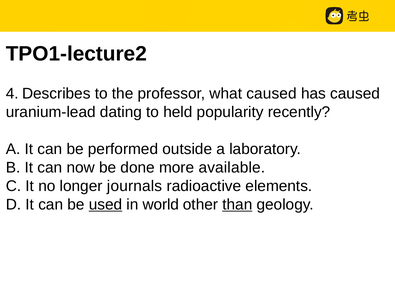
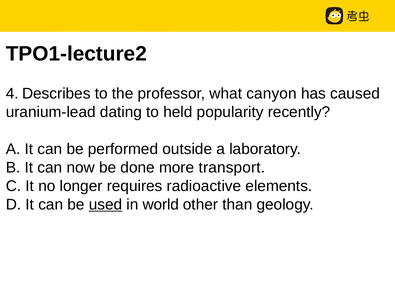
what caused: caused -> canyon
available: available -> transport
journals: journals -> requires
than underline: present -> none
